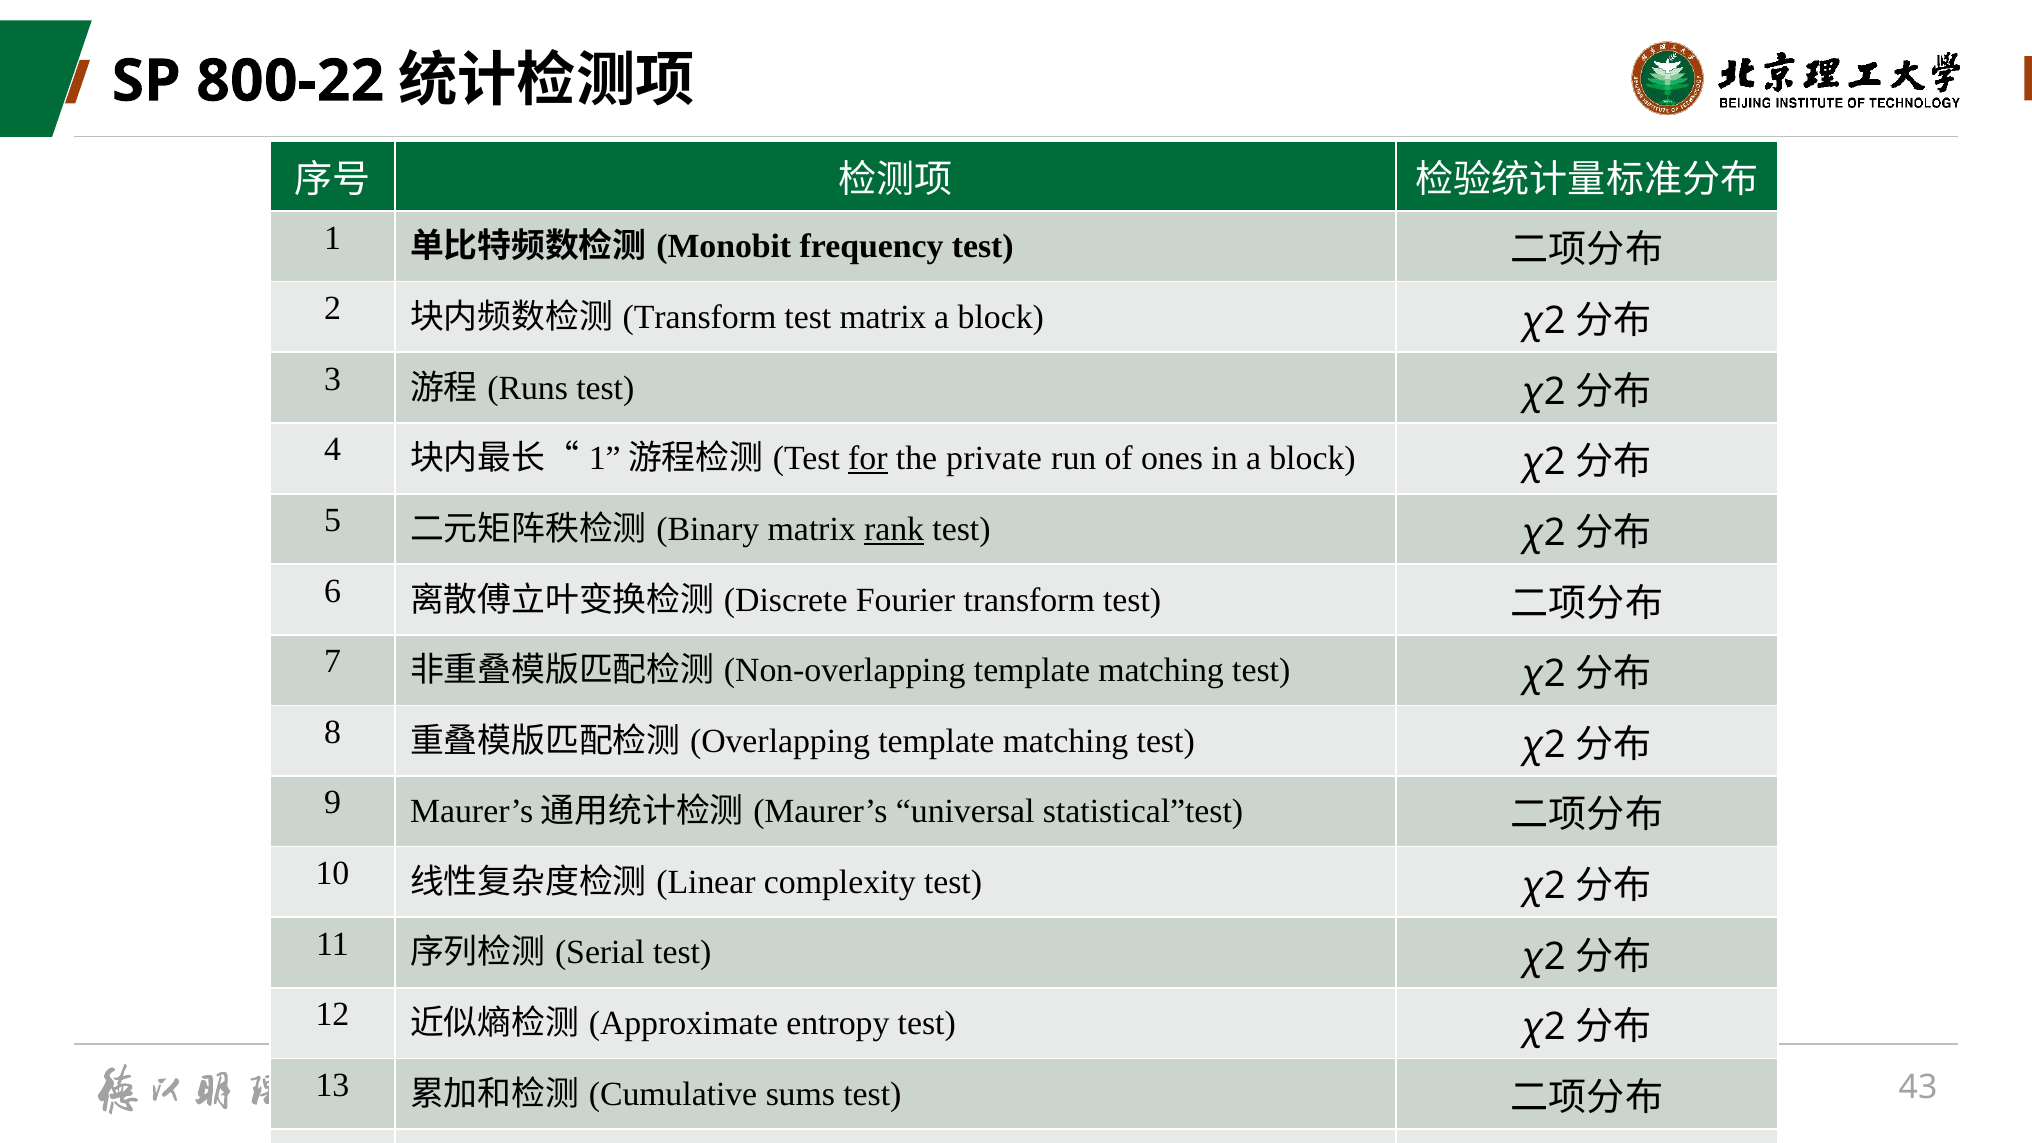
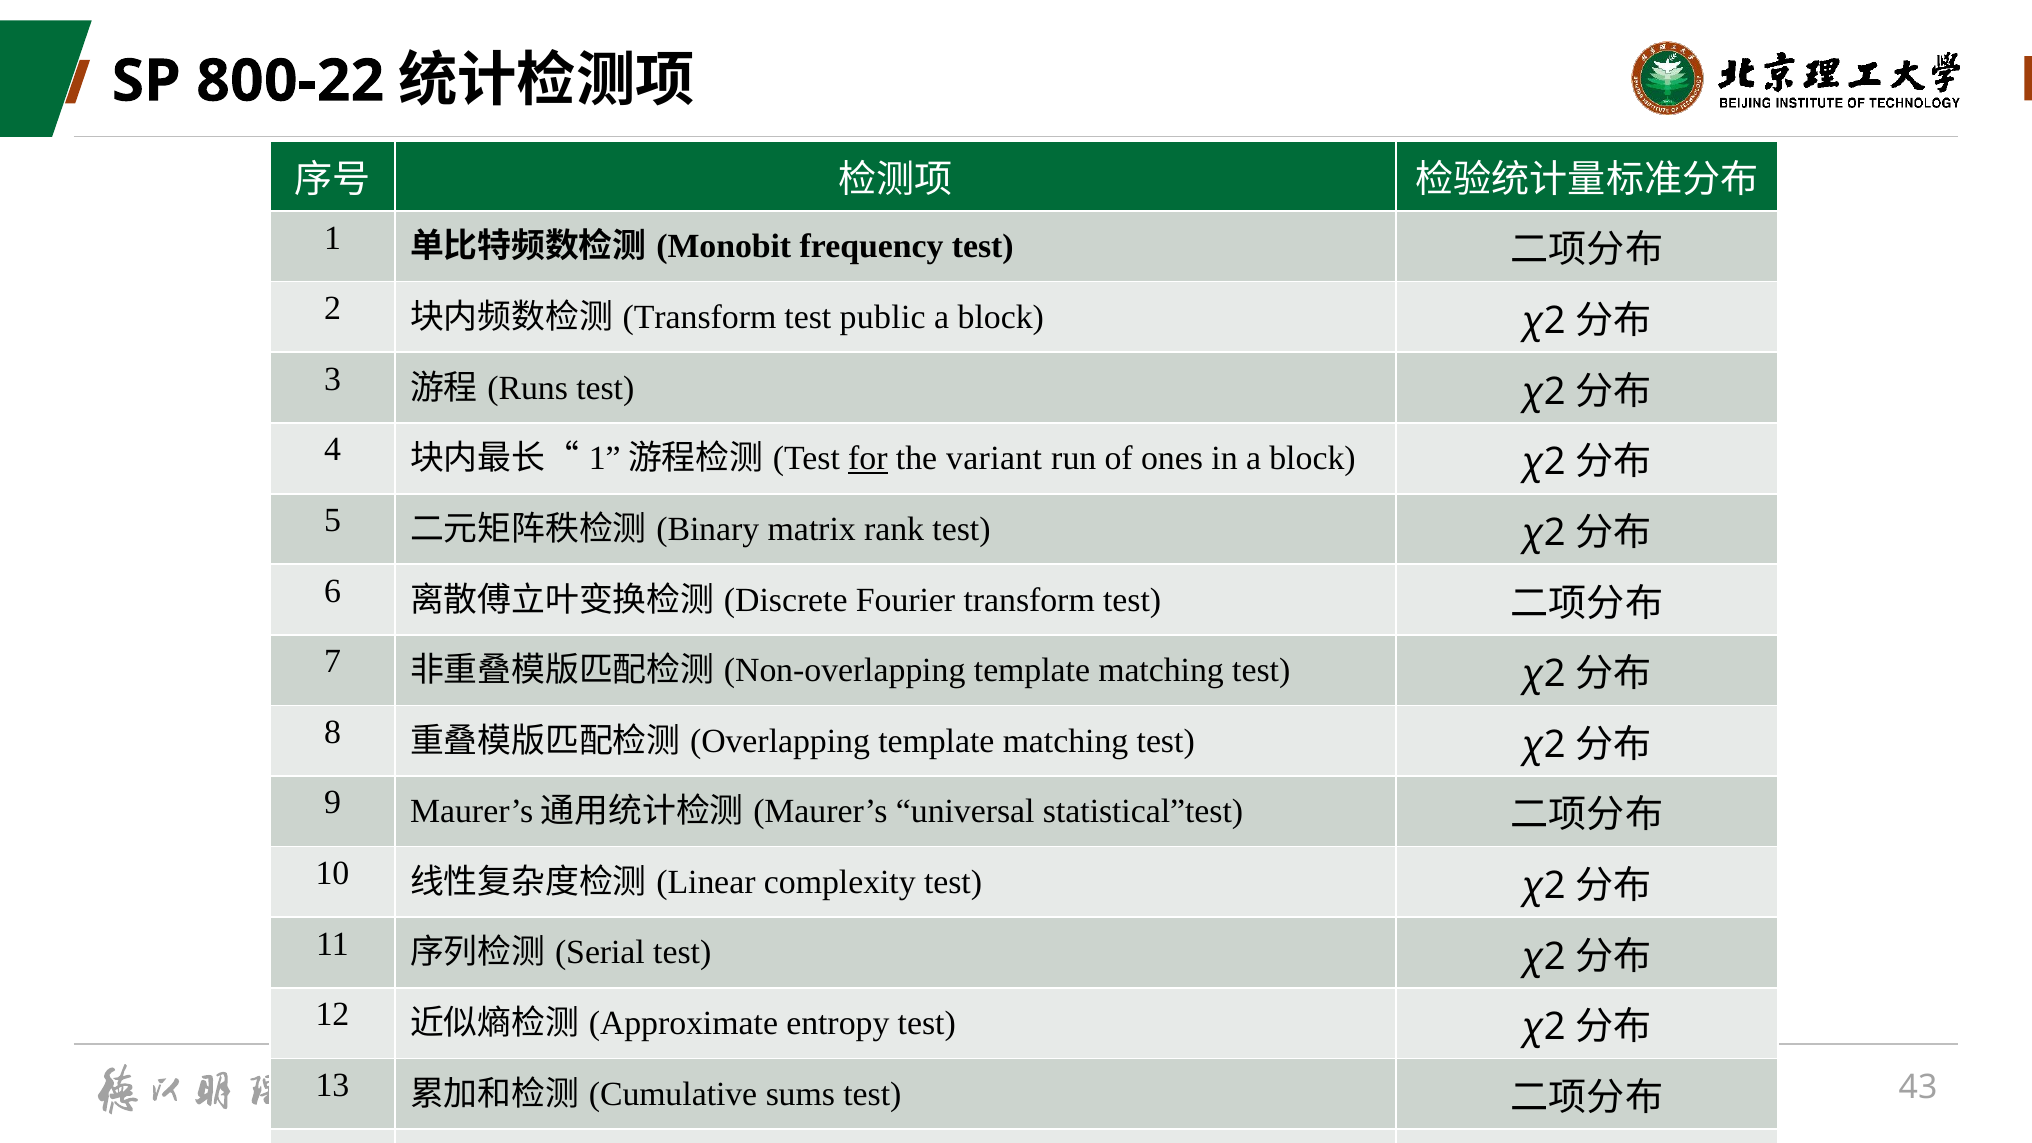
test matrix: matrix -> public
the private: private -> variant
rank underline: present -> none
